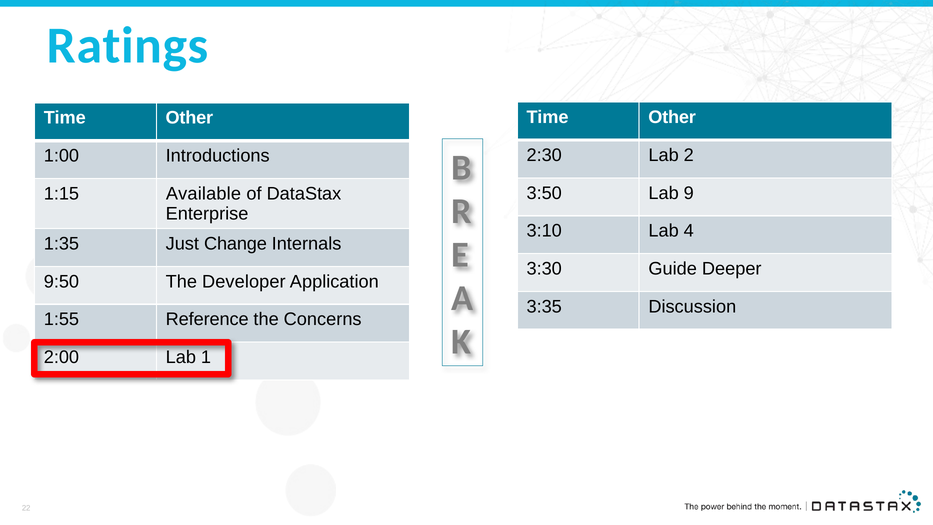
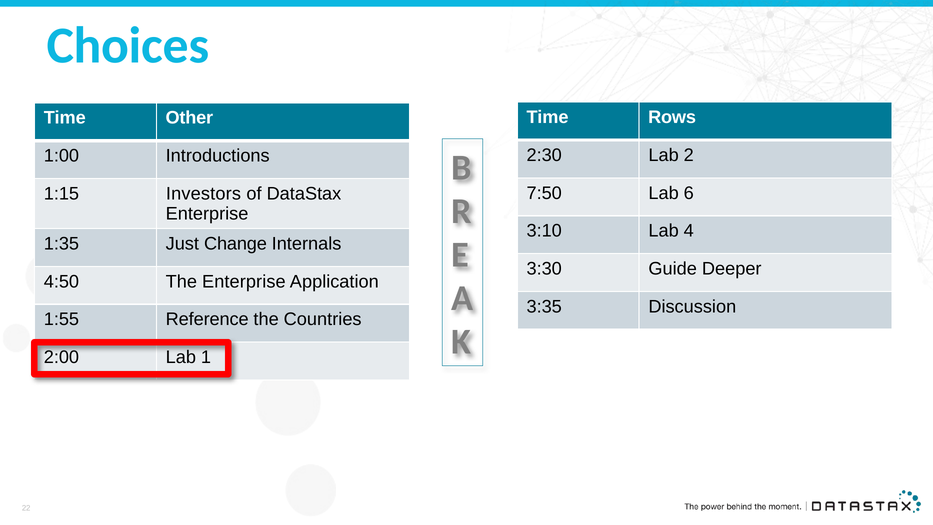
Ratings: Ratings -> Choices
Other at (672, 117): Other -> Rows
3:50: 3:50 -> 7:50
9: 9 -> 6
Available: Available -> Investors
9:50: 9:50 -> 4:50
The Developer: Developer -> Enterprise
Concerns: Concerns -> Countries
